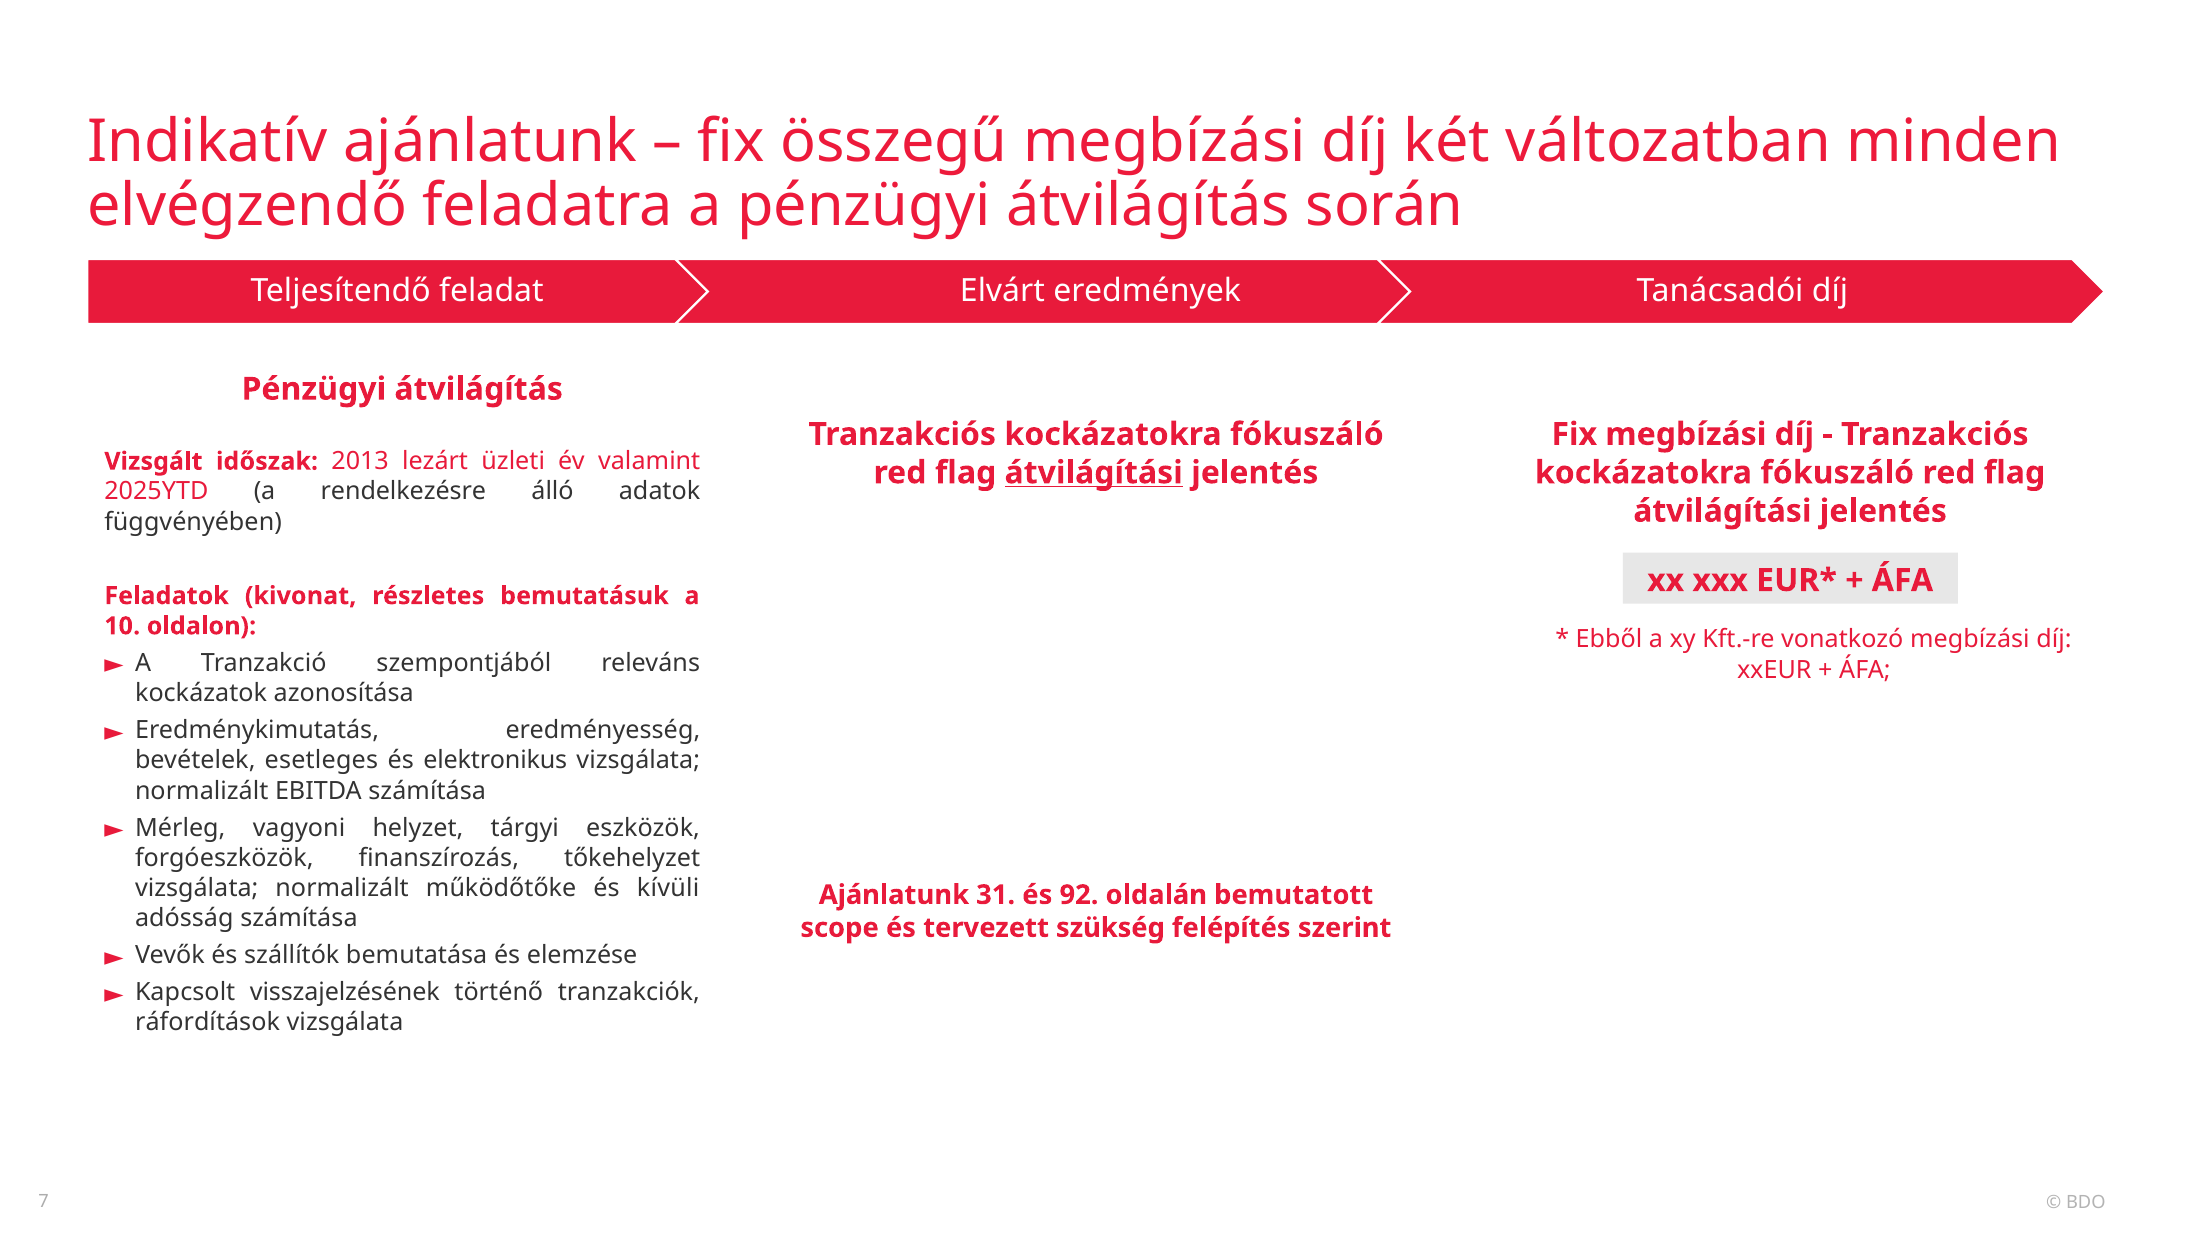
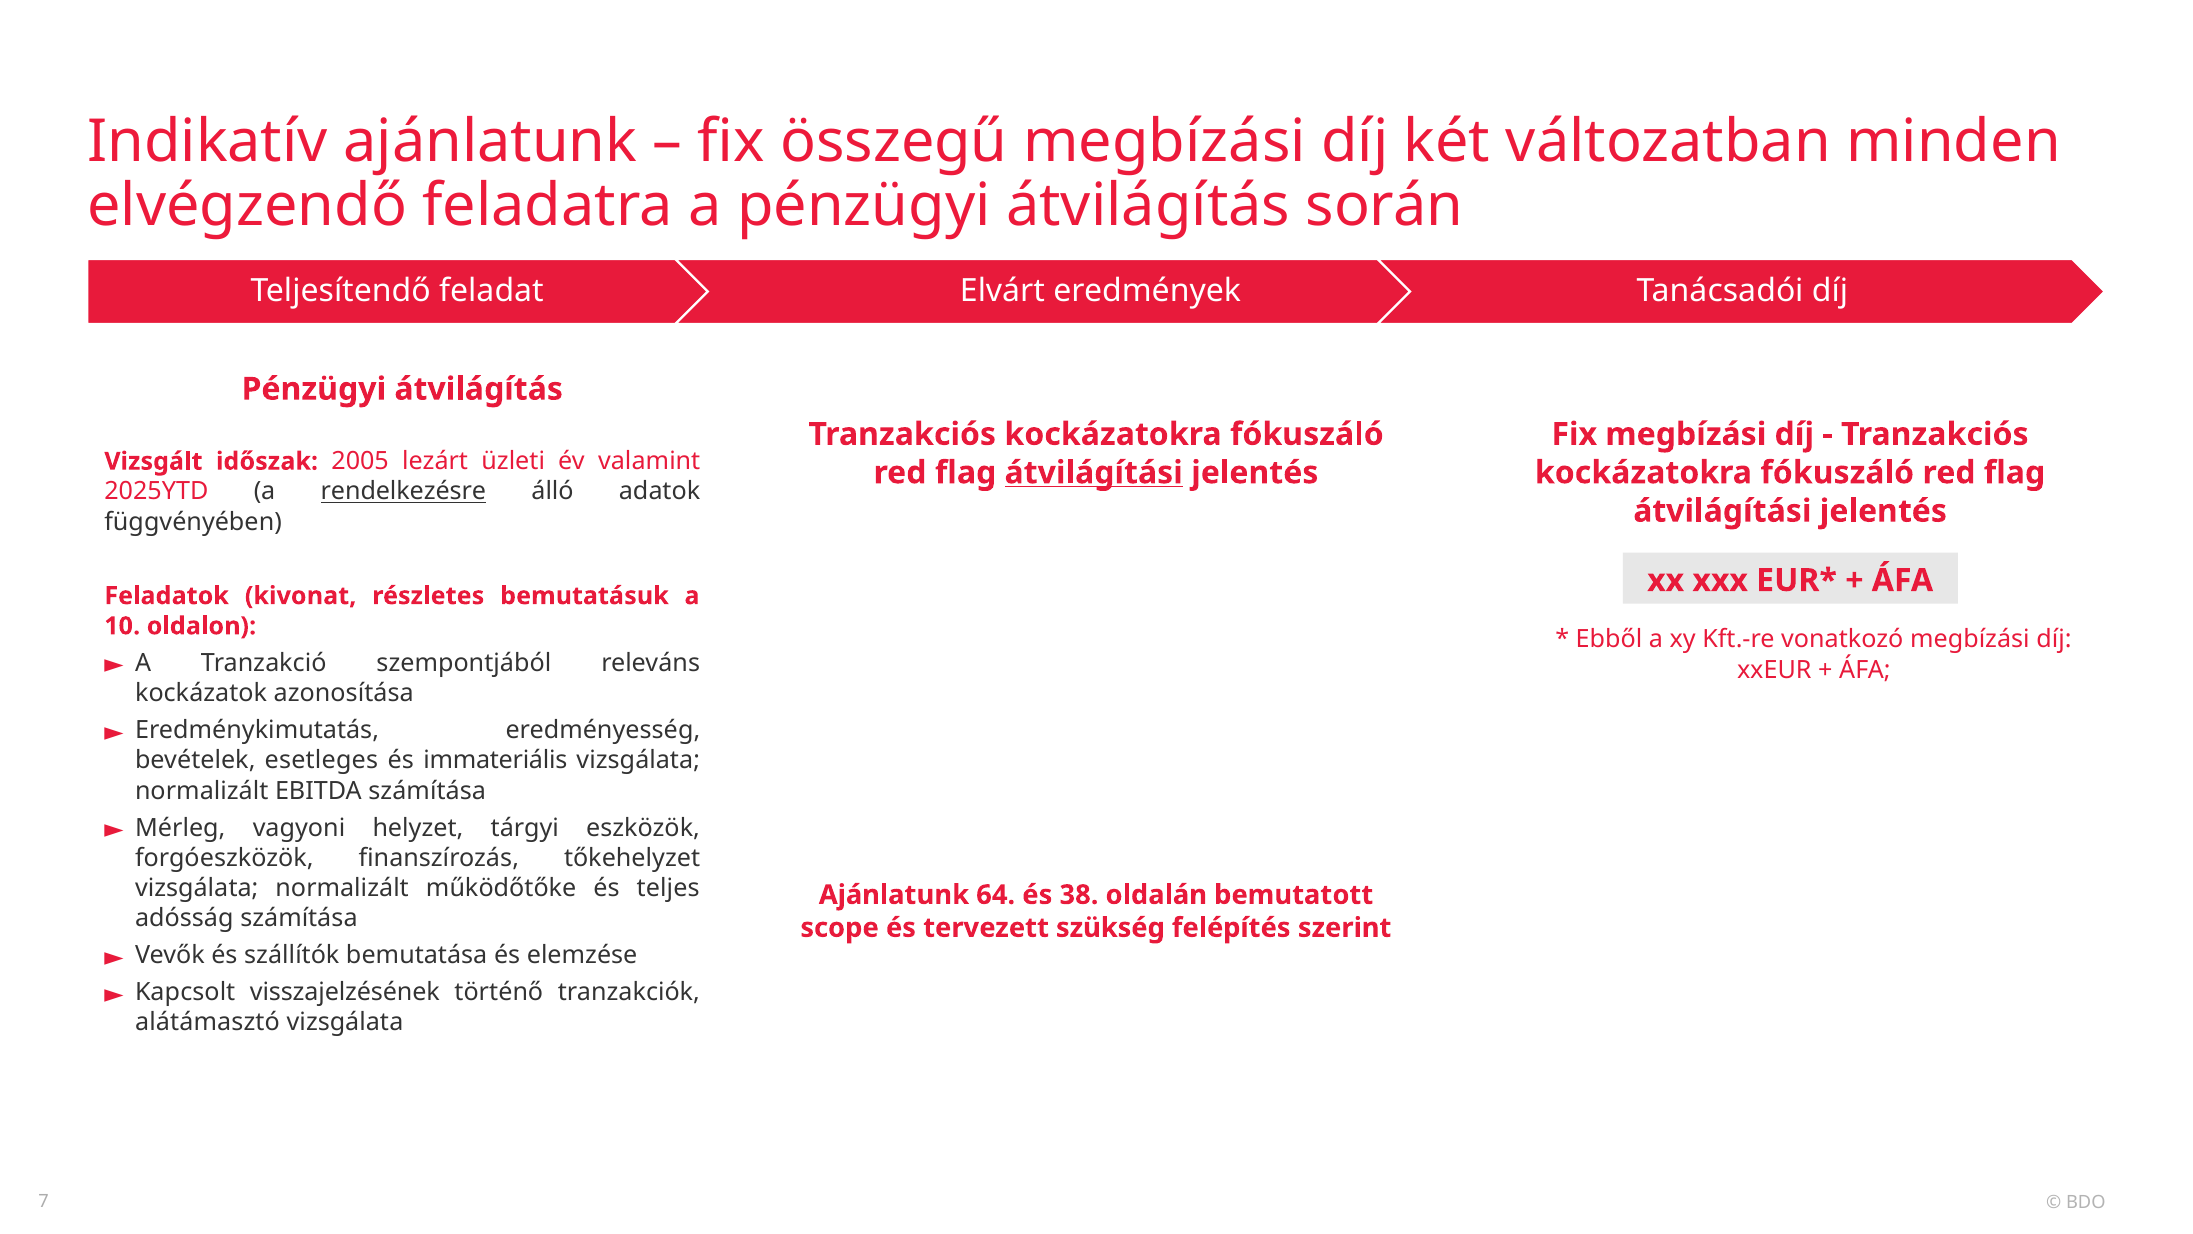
2013: 2013 -> 2005
rendelkezésre underline: none -> present
elektronikus: elektronikus -> immateriális
kívüli: kívüli -> teljes
31: 31 -> 64
92: 92 -> 38
ráfordítások: ráfordítások -> alátámasztó
